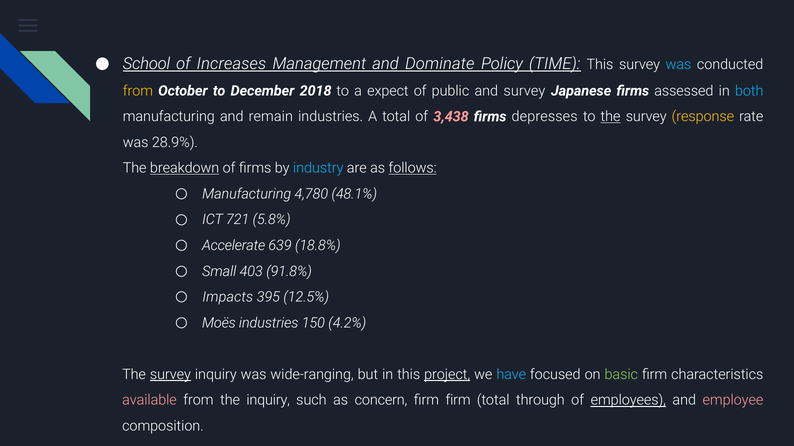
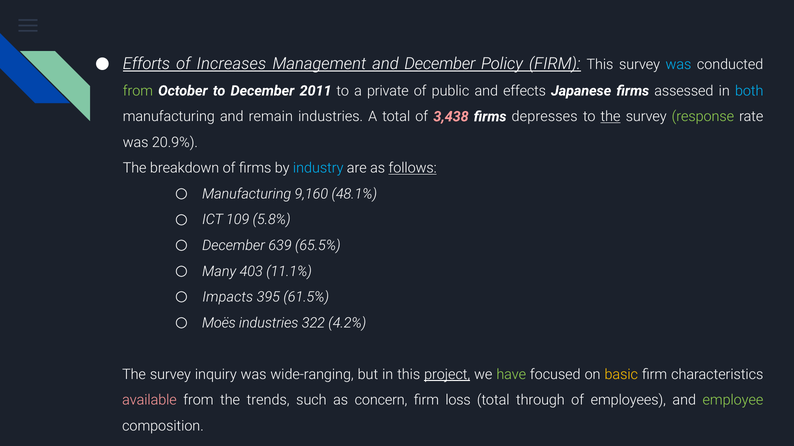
School: School -> Efforts
and Dominate: Dominate -> December
Policy TIME: TIME -> FIRM
from at (138, 91) colour: yellow -> light green
2018: 2018 -> 2011
expect: expect -> private
and survey: survey -> effects
response colour: yellow -> light green
28.9%: 28.9% -> 20.9%
breakdown underline: present -> none
4,780: 4,780 -> 9,160
721: 721 -> 109
Accelerate at (234, 246): Accelerate -> December
18.8%: 18.8% -> 65.5%
Small: Small -> Many
91.8%: 91.8% -> 11.1%
12.5%: 12.5% -> 61.5%
150: 150 -> 322
survey at (170, 375) underline: present -> none
have colour: light blue -> light green
basic colour: light green -> yellow
the inquiry: inquiry -> trends
firm firm: firm -> loss
employees underline: present -> none
employee colour: pink -> light green
